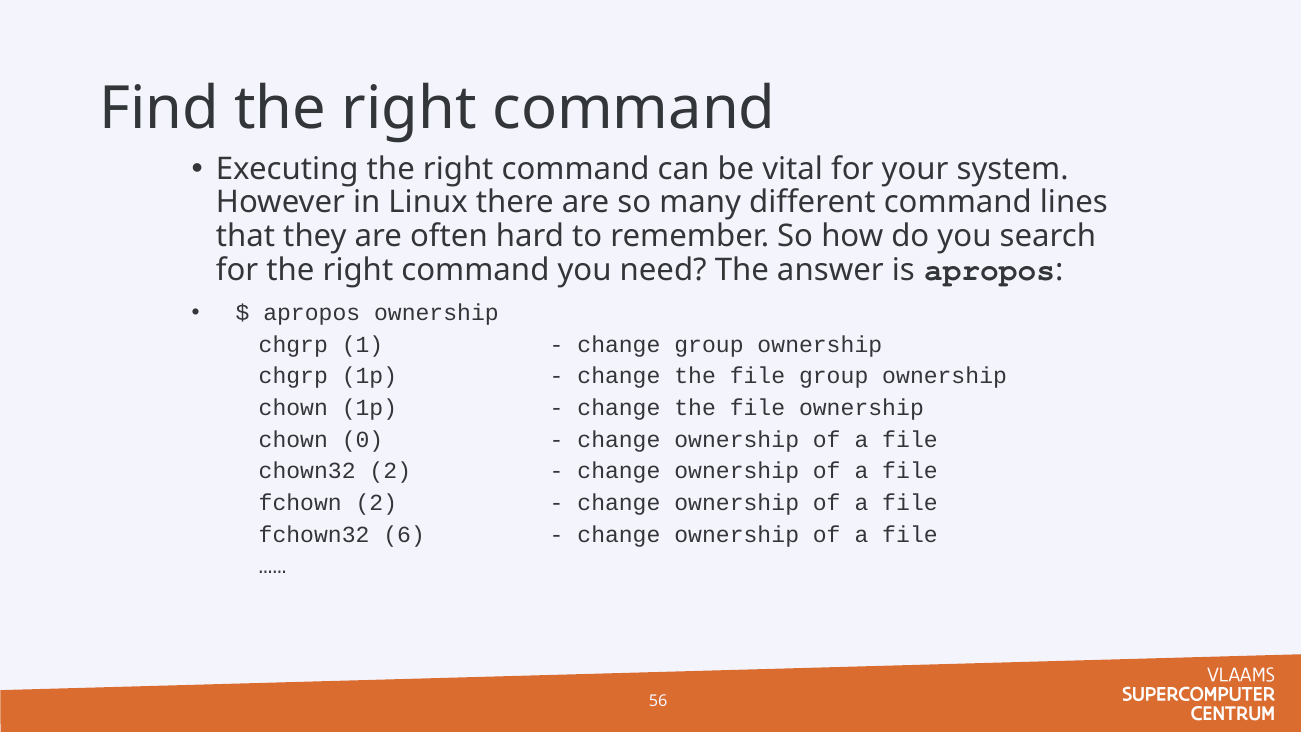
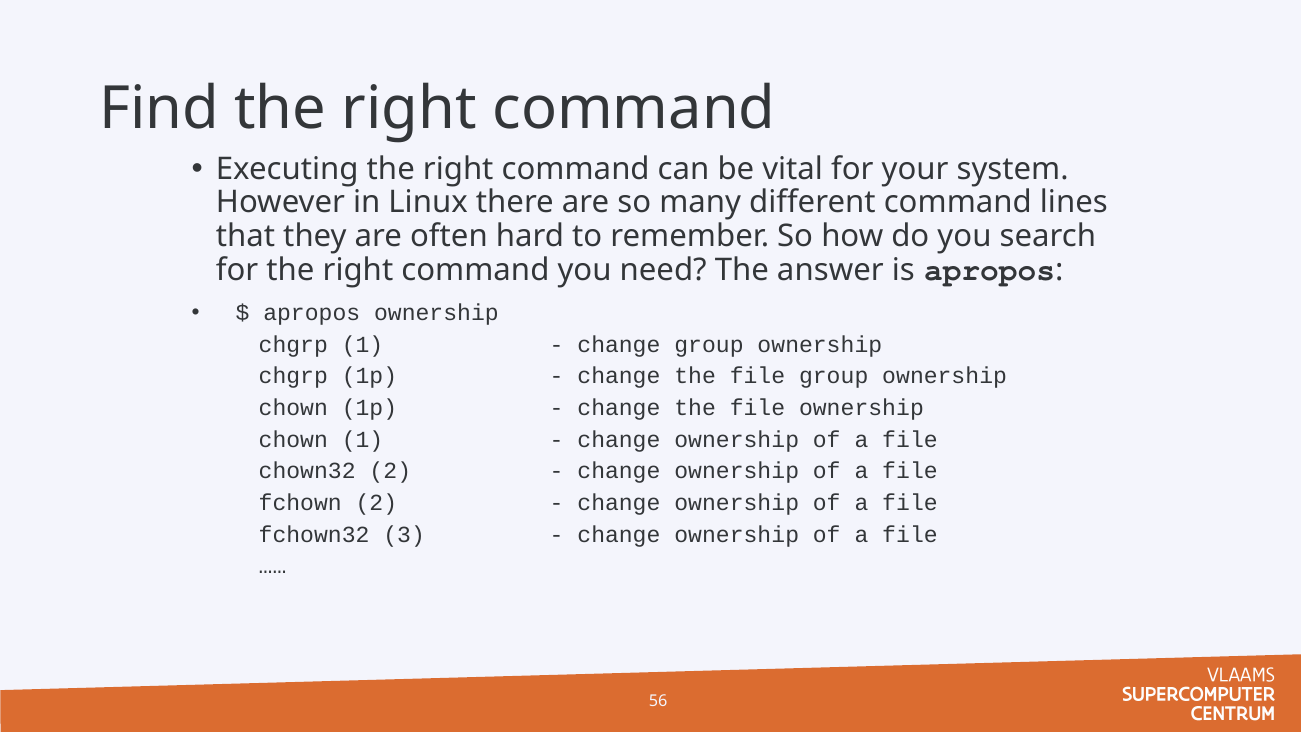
chown 0: 0 -> 1
6: 6 -> 3
